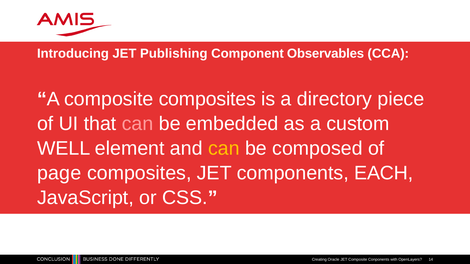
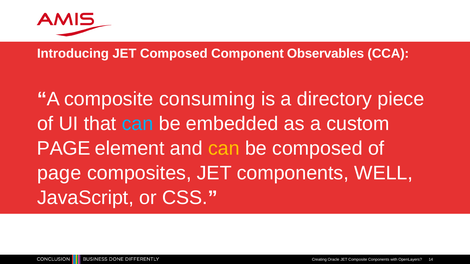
JET Publishing: Publishing -> Composed
composite composites: composites -> consuming
can at (138, 124) colour: pink -> light blue
WELL at (64, 149): WELL -> PAGE
EACH: EACH -> WELL
